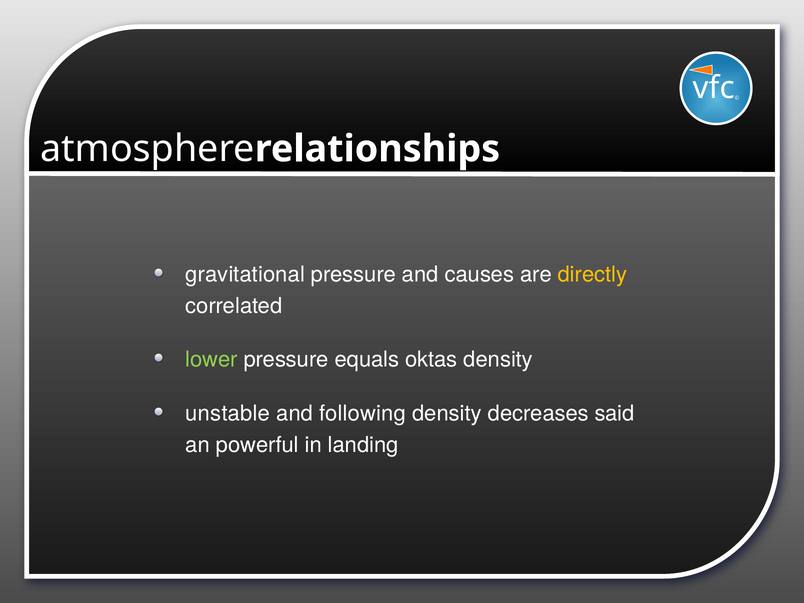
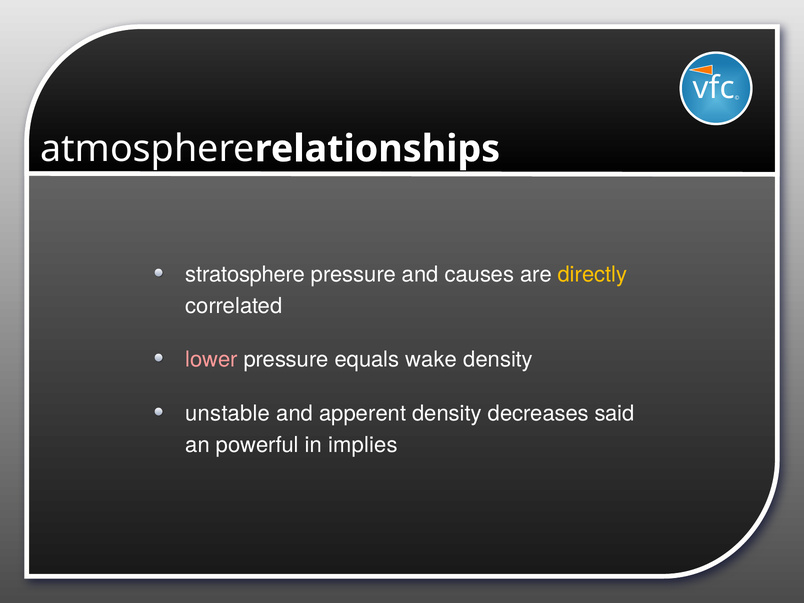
gravitational: gravitational -> stratosphere
lower colour: light green -> pink
oktas: oktas -> wake
following: following -> apperent
landing: landing -> implies
